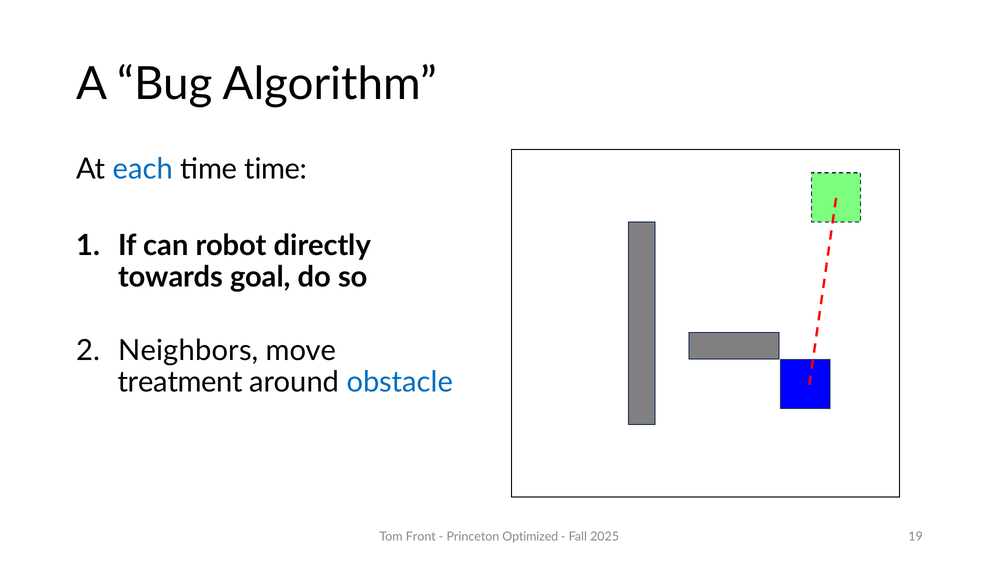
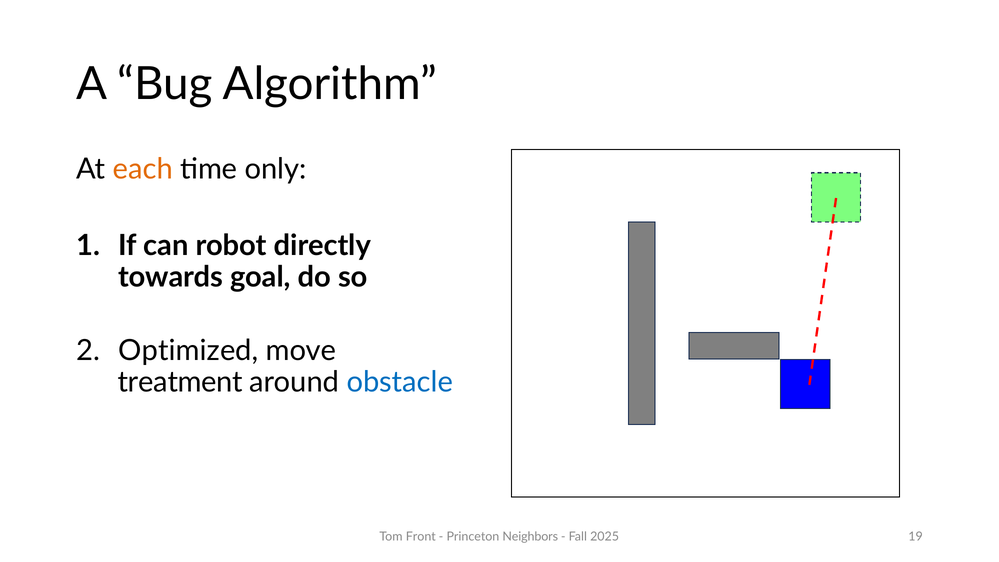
each colour: blue -> orange
time time: time -> only
Neighbors: Neighbors -> Optimized
Optimized: Optimized -> Neighbors
